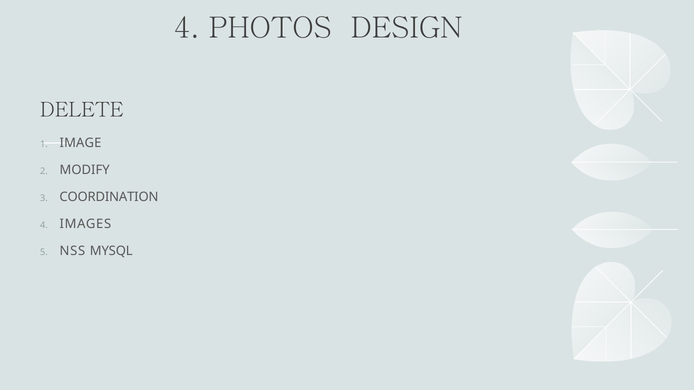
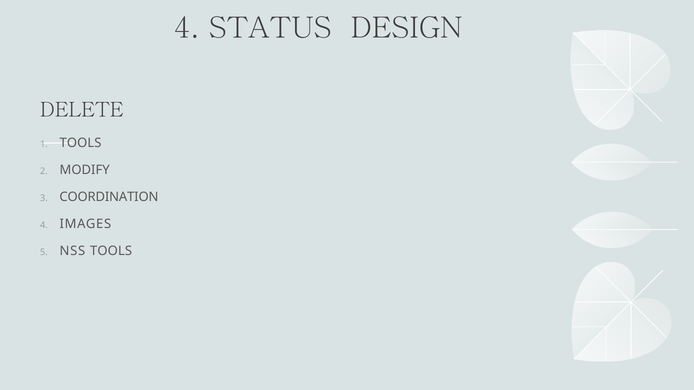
PHOTOS: PHOTOS -> STATUS
IMAGE at (80, 143): IMAGE -> TOOLS
NSS MYSQL: MYSQL -> TOOLS
